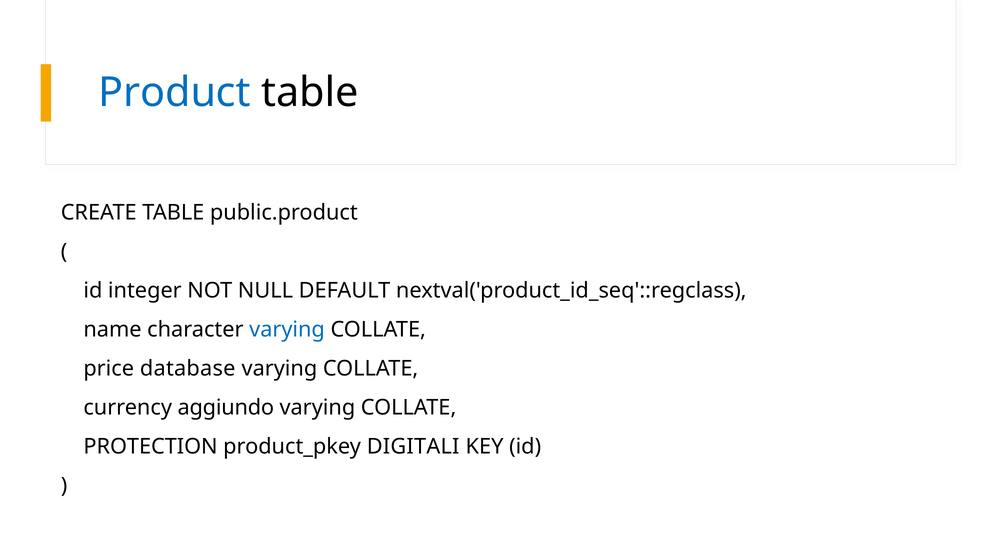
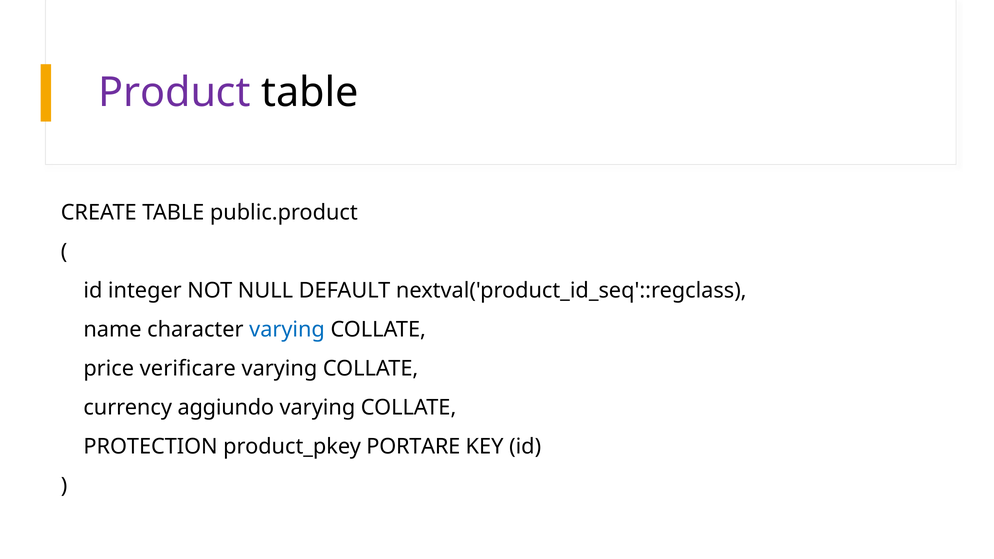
Product colour: blue -> purple
database: database -> verificare
DIGITALI: DIGITALI -> PORTARE
